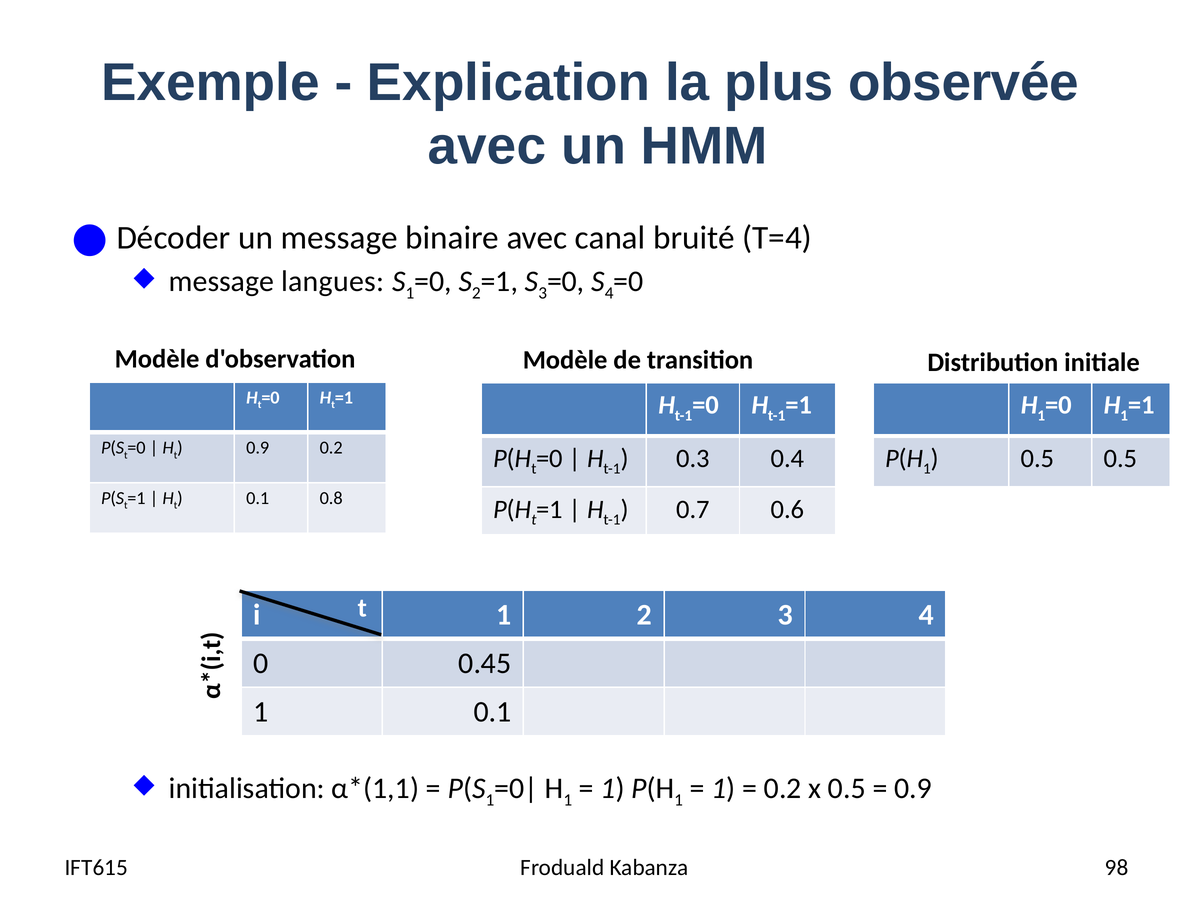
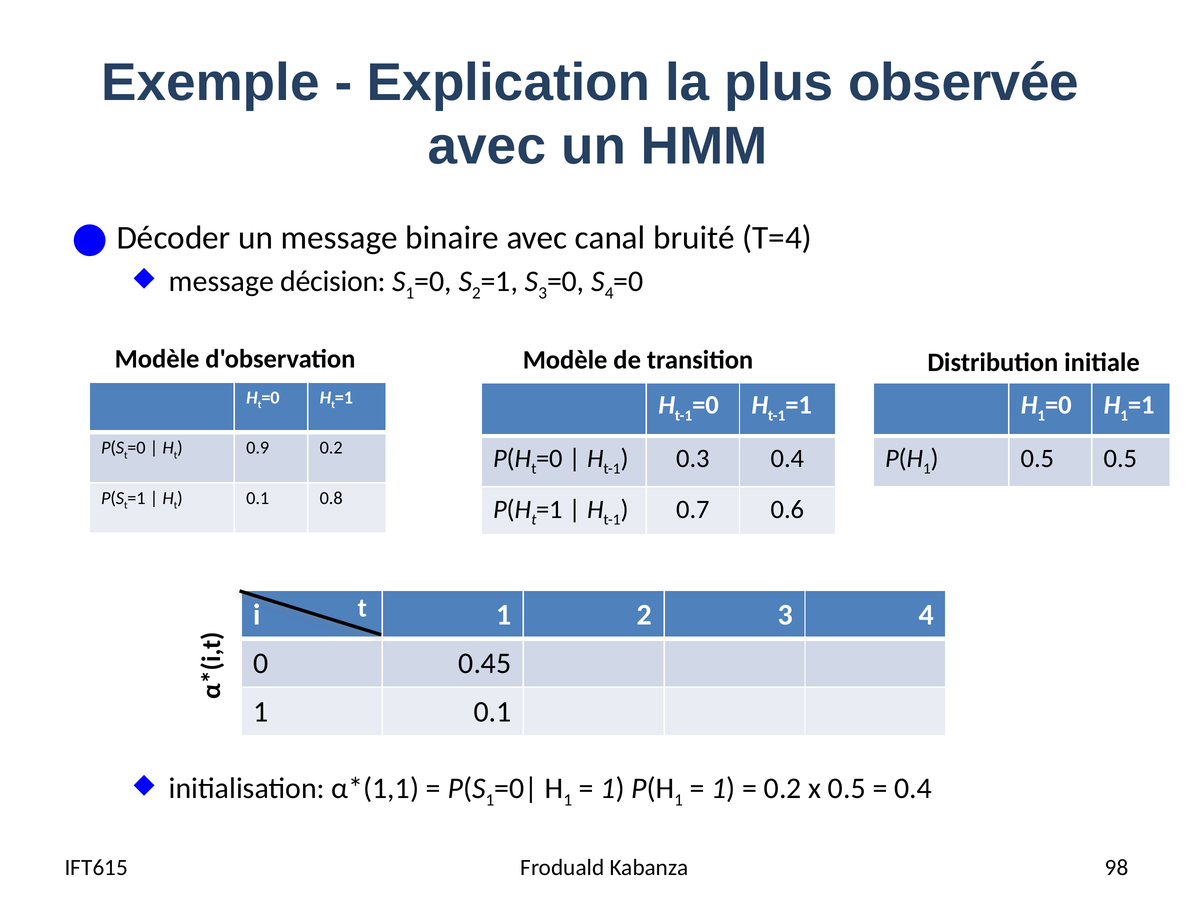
langues: langues -> décision
0.9 at (913, 788): 0.9 -> 0.4
